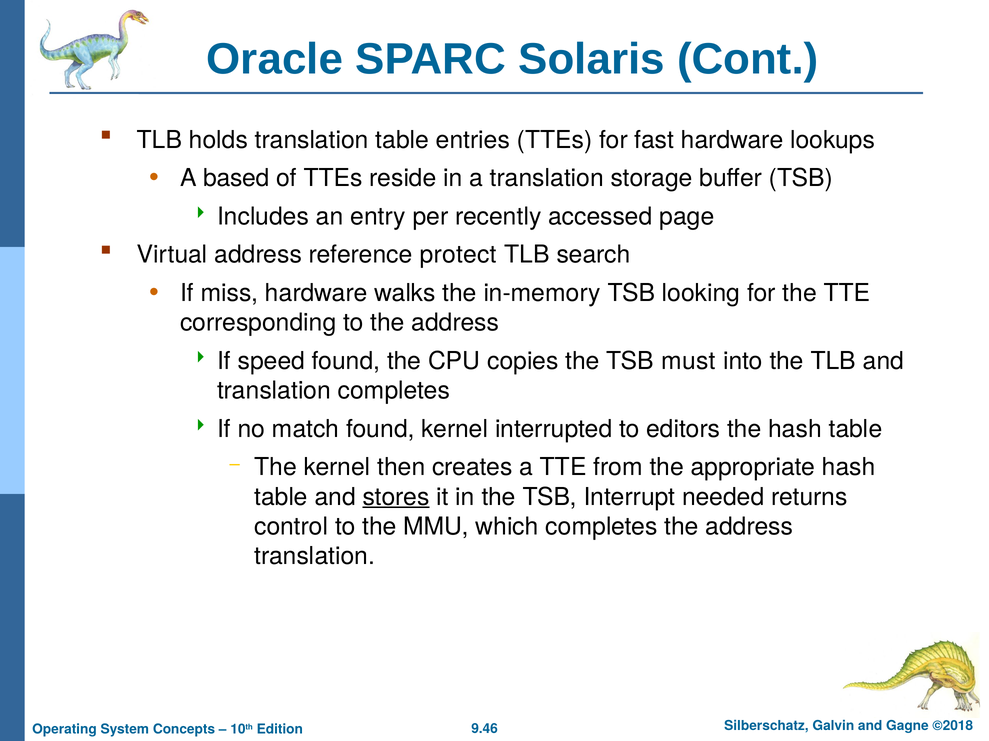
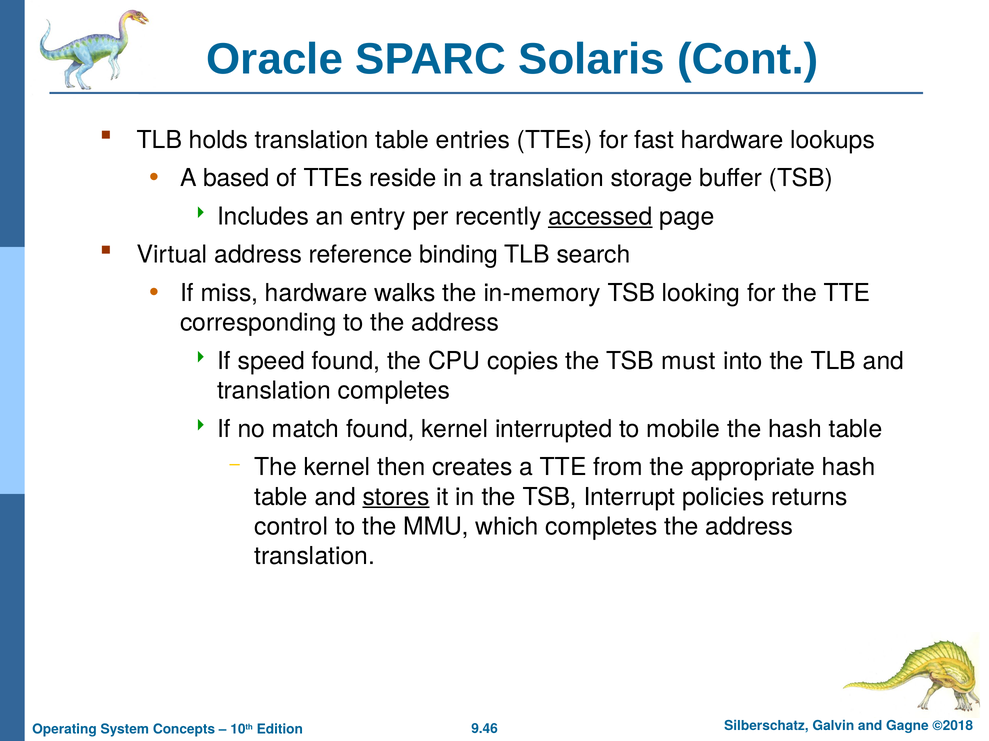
accessed underline: none -> present
protect: protect -> binding
editors: editors -> mobile
needed: needed -> policies
